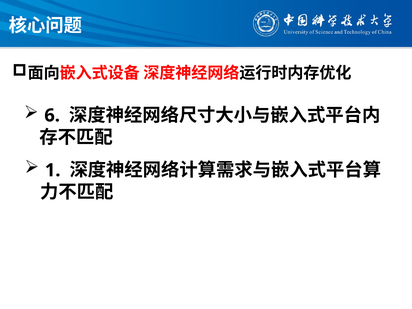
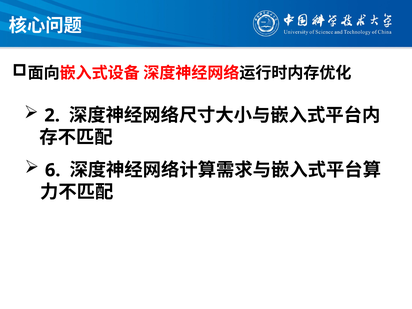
6: 6 -> 2
1: 1 -> 6
